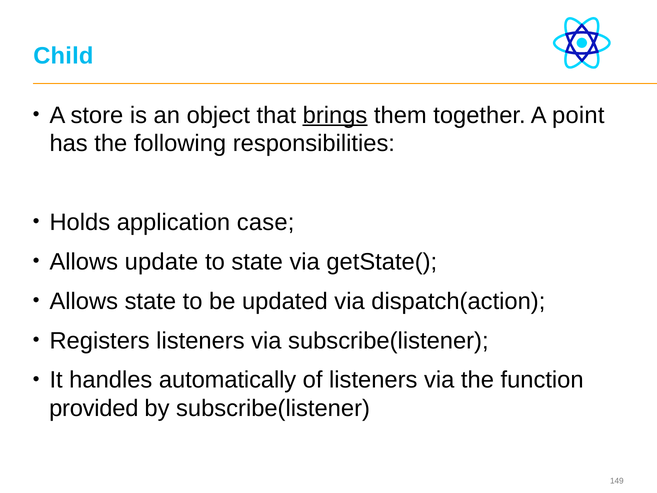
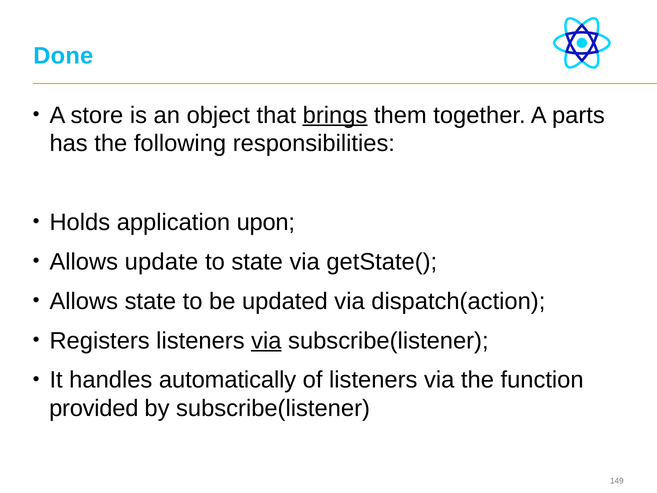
Child: Child -> Done
point: point -> parts
case: case -> upon
via at (266, 341) underline: none -> present
